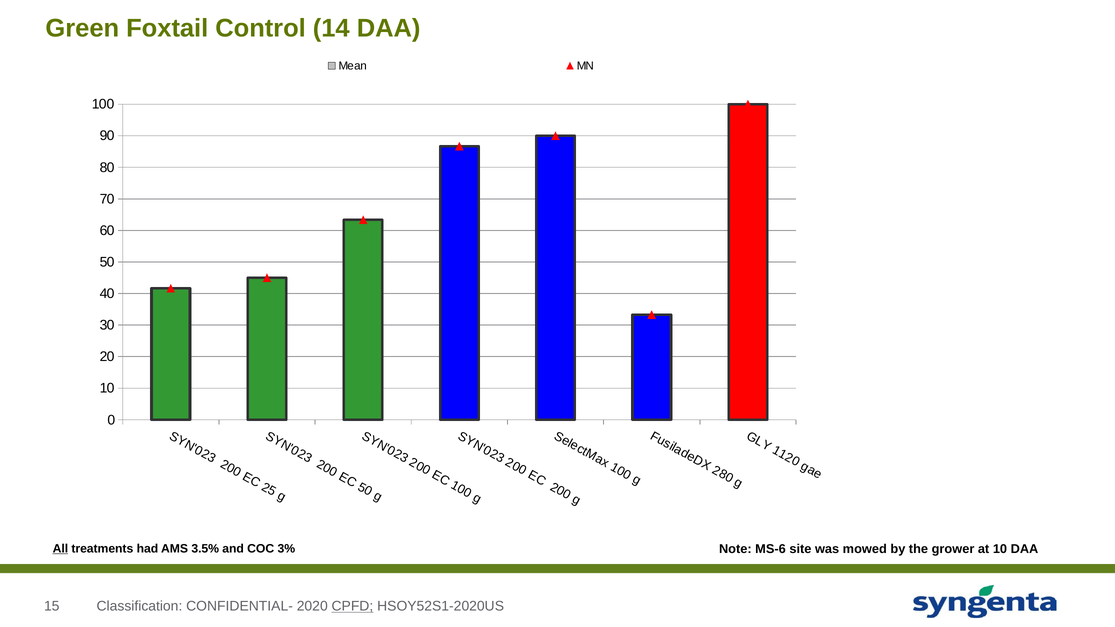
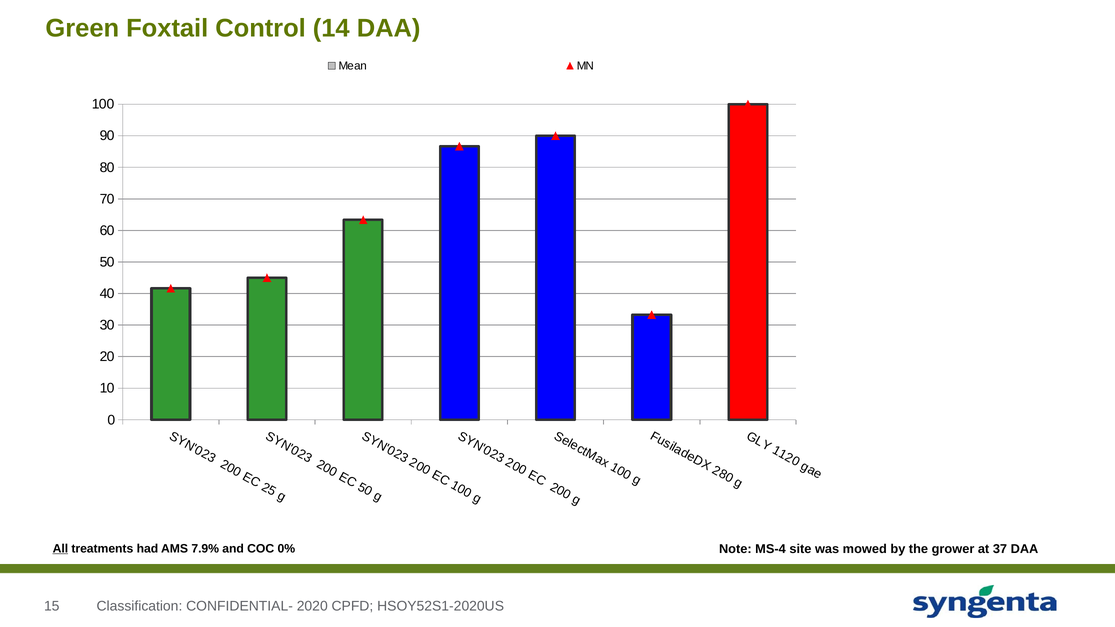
3.5%: 3.5% -> 7.9%
3%: 3% -> 0%
MS-6: MS-6 -> MS-4
at 10: 10 -> 37
CPFD underline: present -> none
